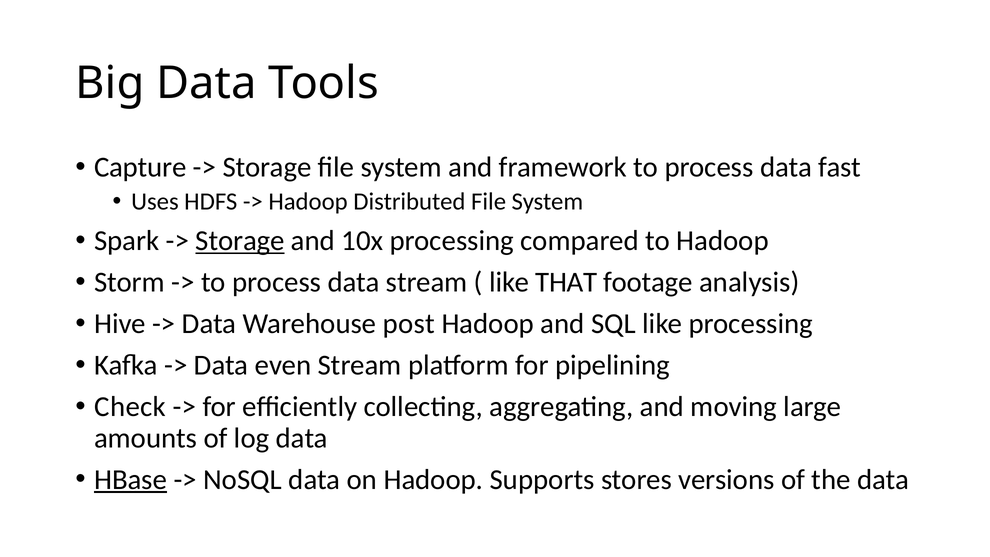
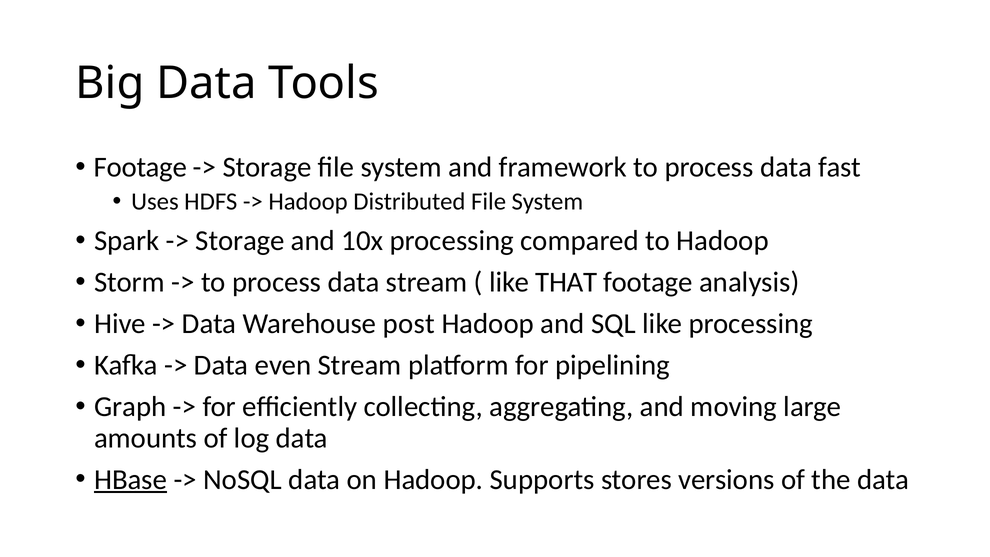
Capture at (140, 167): Capture -> Footage
Storage at (240, 241) underline: present -> none
Check: Check -> Graph
